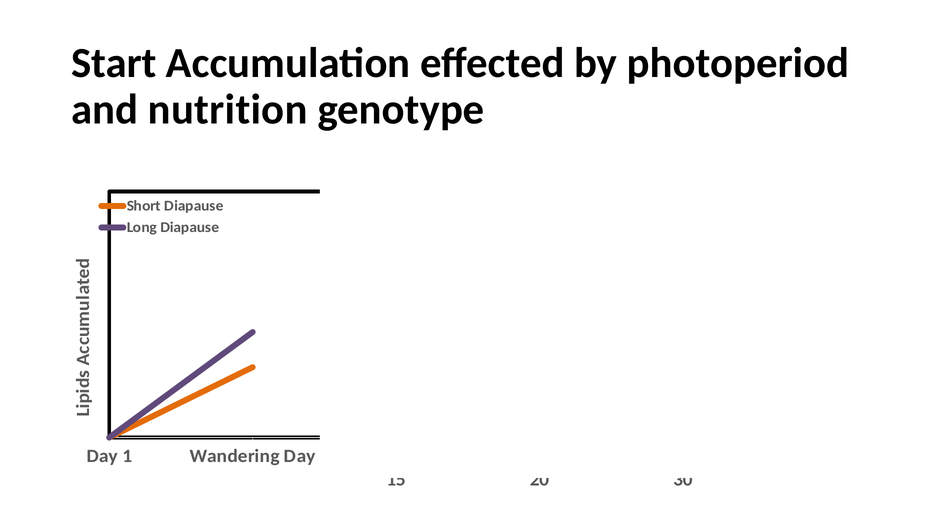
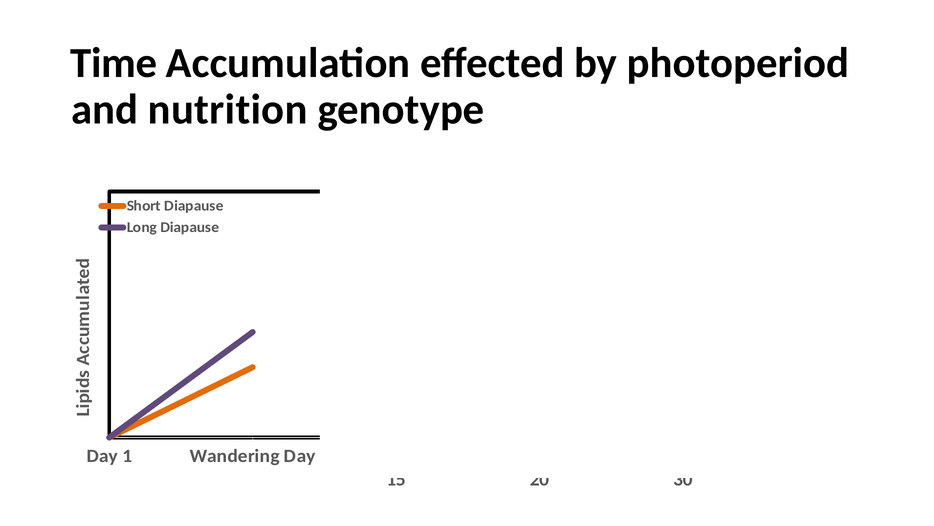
Start at (114, 63): Start -> Time
